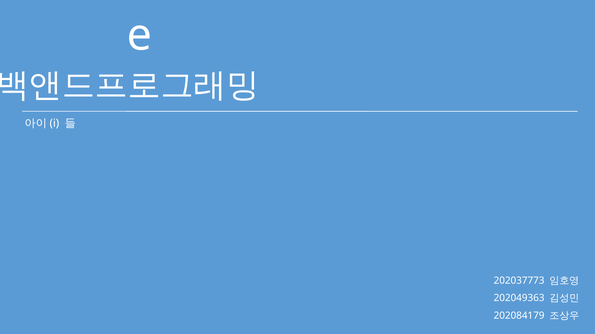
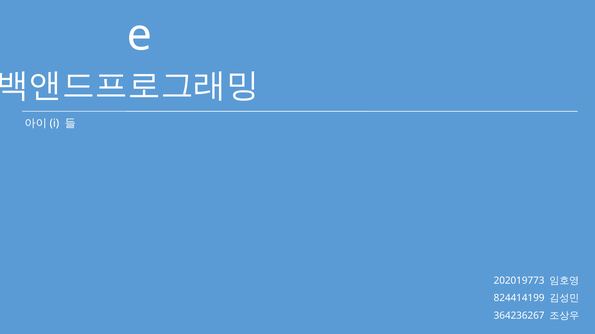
202037773: 202037773 -> 202019773
202049363: 202049363 -> 824414199
202084179: 202084179 -> 364236267
